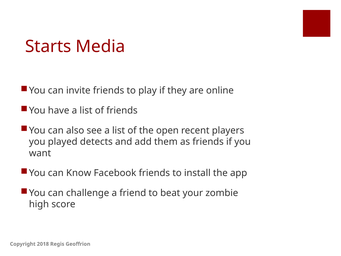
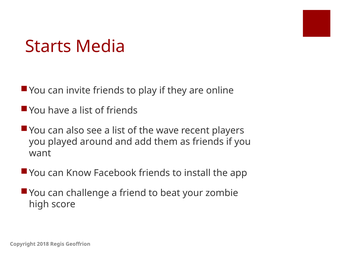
open: open -> wave
detects: detects -> around
